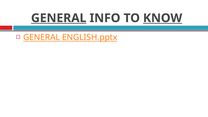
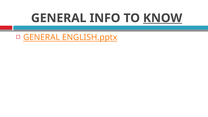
GENERAL at (59, 18) underline: present -> none
